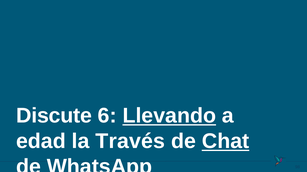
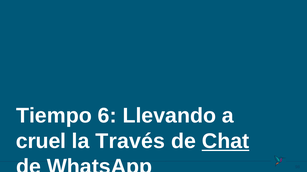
Discute: Discute -> Tiempo
Llevando underline: present -> none
edad: edad -> cruel
